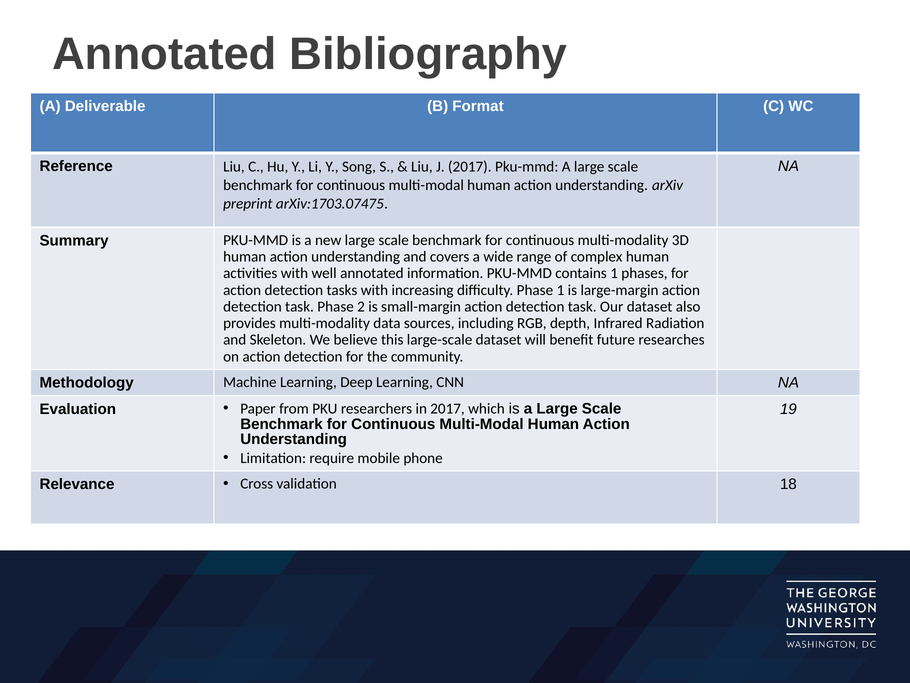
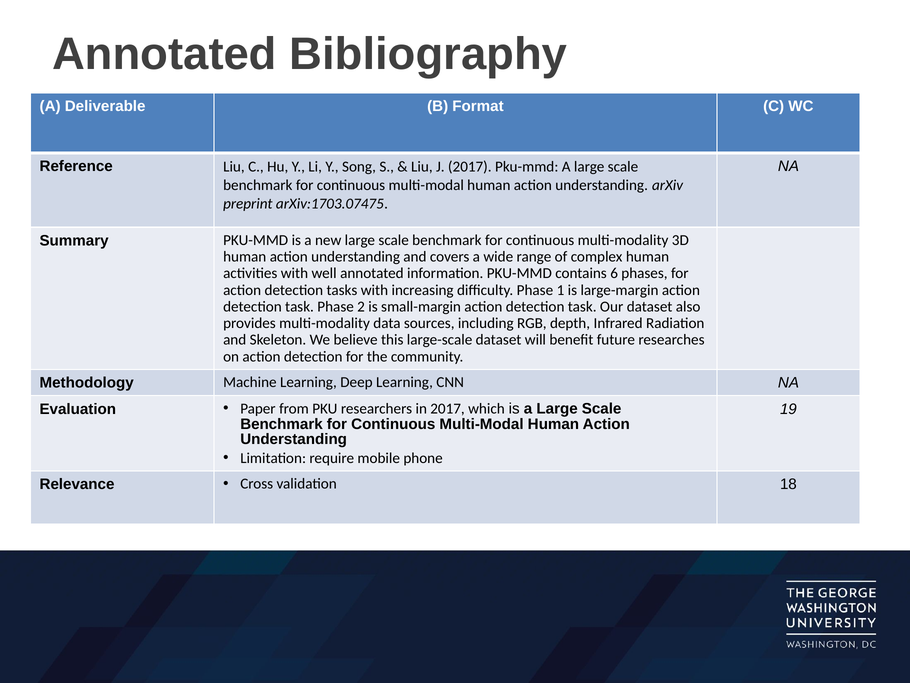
contains 1: 1 -> 6
